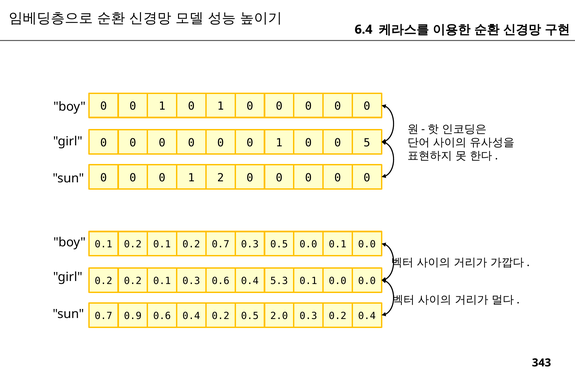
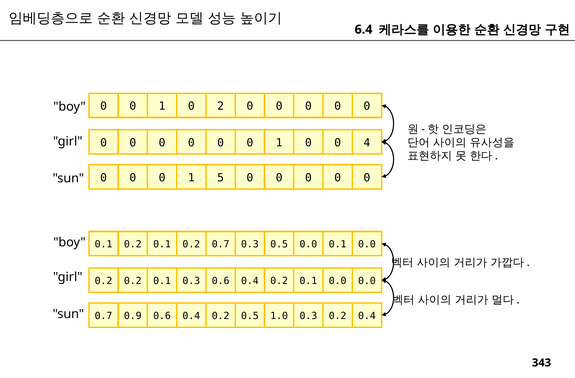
1 0 1: 1 -> 2
5: 5 -> 4
2: 2 -> 5
0.3 0.6 0.4 5.3: 5.3 -> 0.2
2.0: 2.0 -> 1.0
